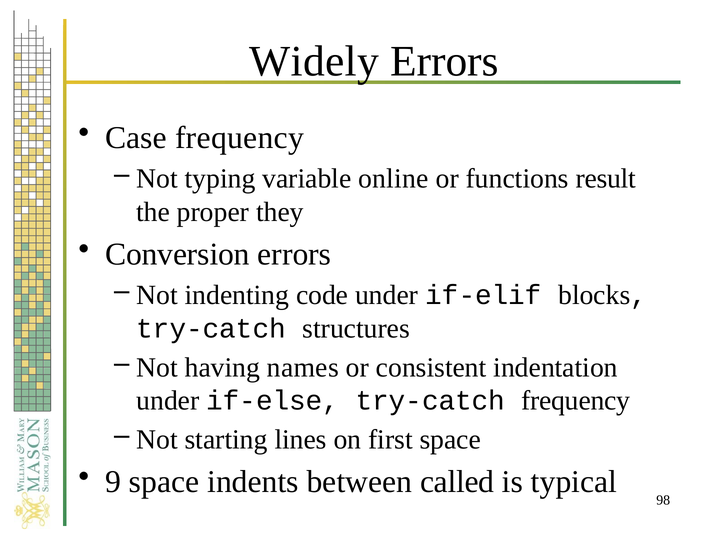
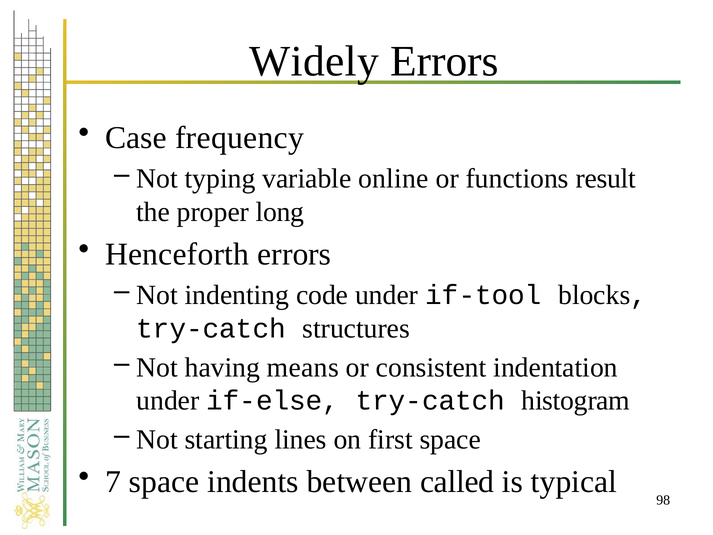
they: they -> long
Conversion: Conversion -> Henceforth
if-elif: if-elif -> if-tool
names: names -> means
try-catch frequency: frequency -> histogram
9: 9 -> 7
